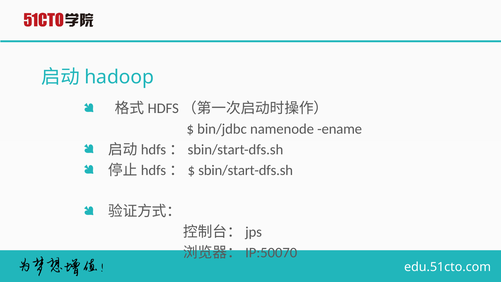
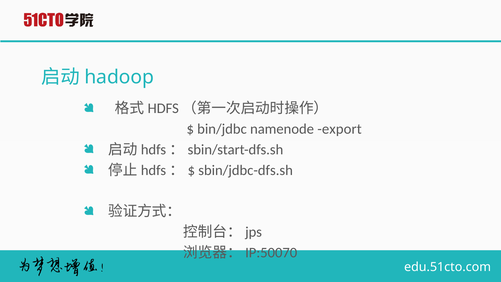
ename: ename -> export
sbin/start-dfs.sh: sbin/start-dfs.sh -> sbin/jdbc-dfs.sh
